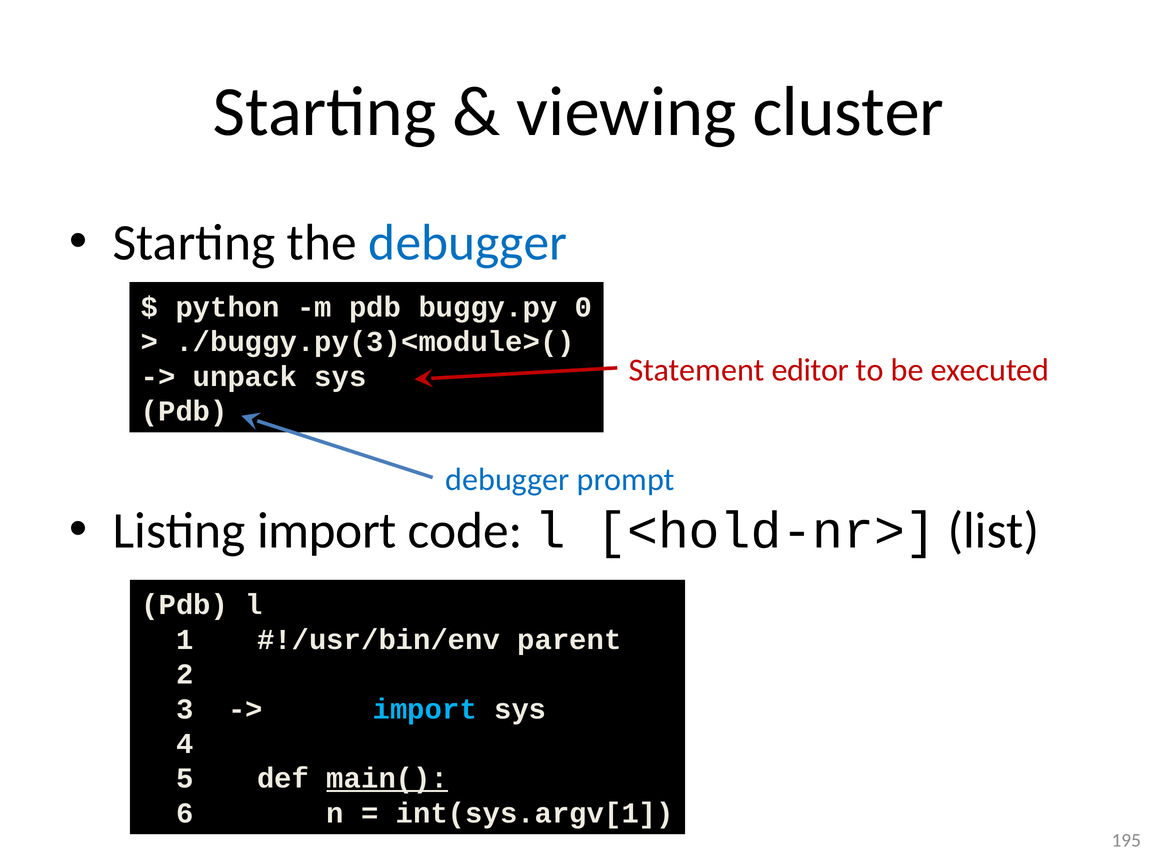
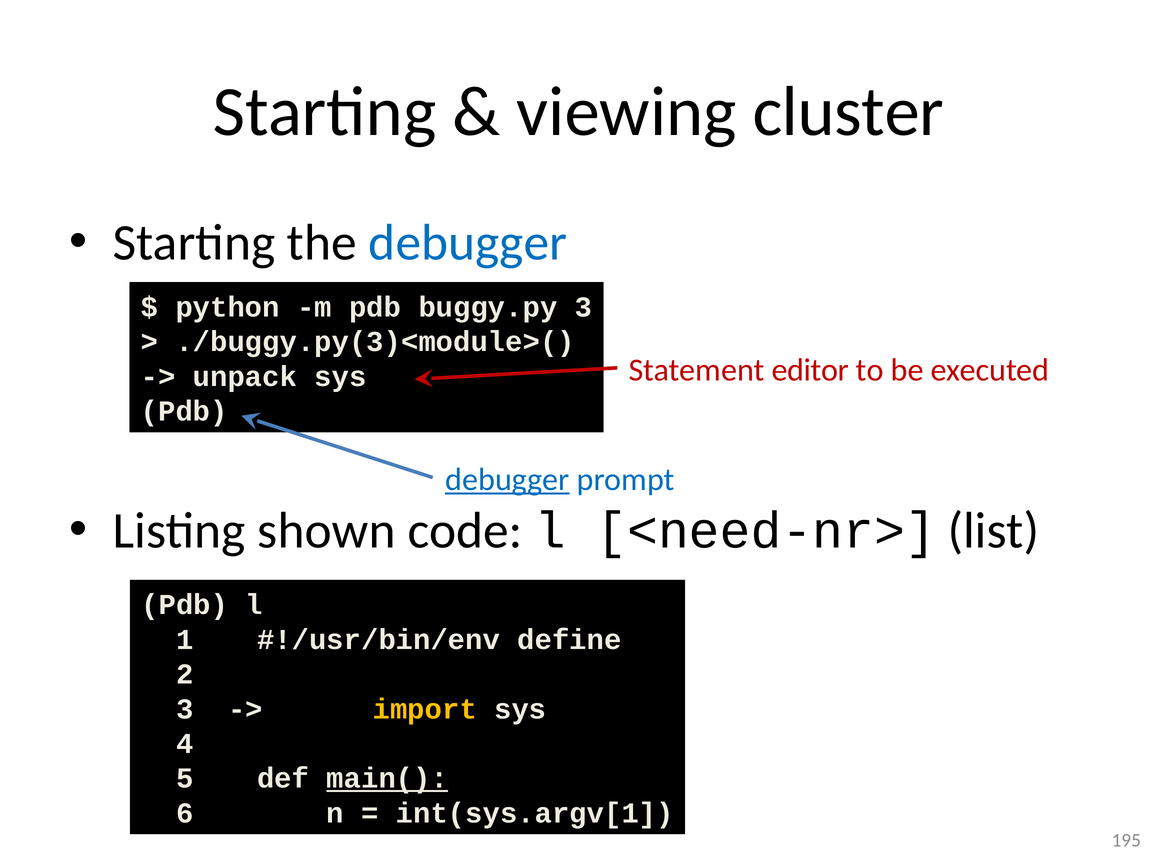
buggy.py 0: 0 -> 3
debugger at (507, 479) underline: none -> present
Listing import: import -> shown
<hold-nr>: <hold-nr> -> <need-nr>
parent: parent -> define
import at (425, 709) colour: light blue -> yellow
